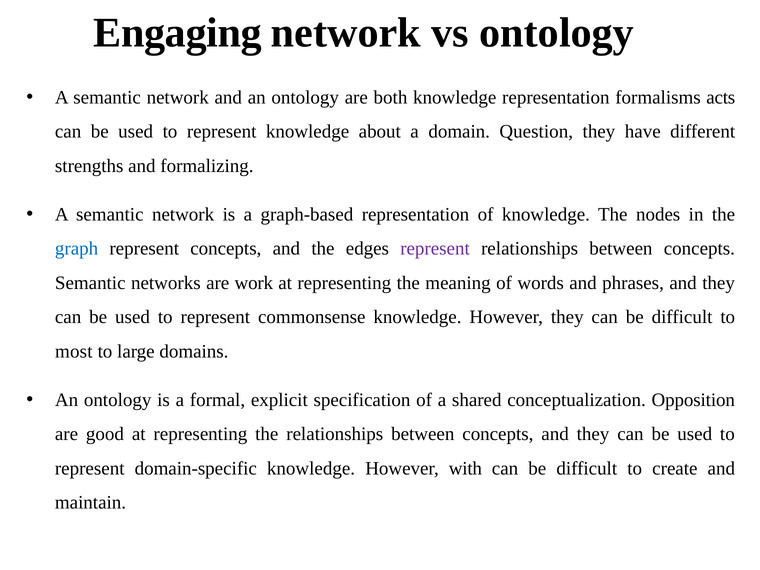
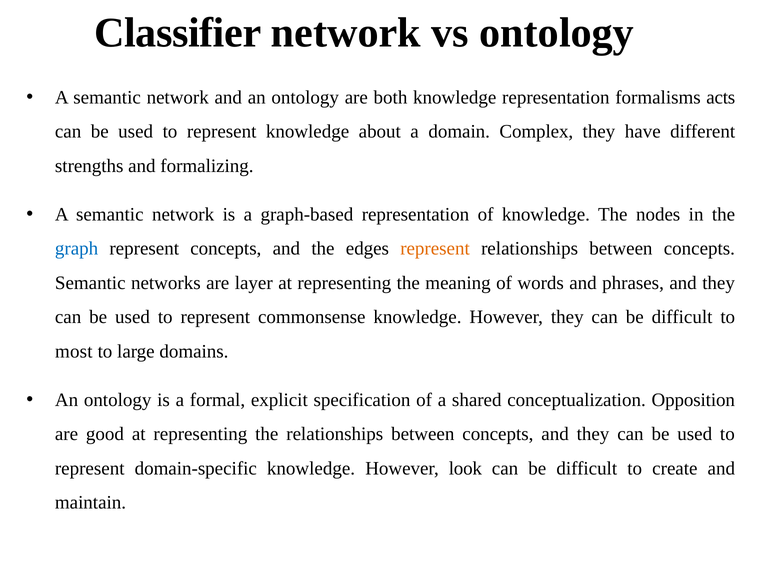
Engaging: Engaging -> Classifier
Question: Question -> Complex
represent at (435, 249) colour: purple -> orange
work: work -> layer
with: with -> look
